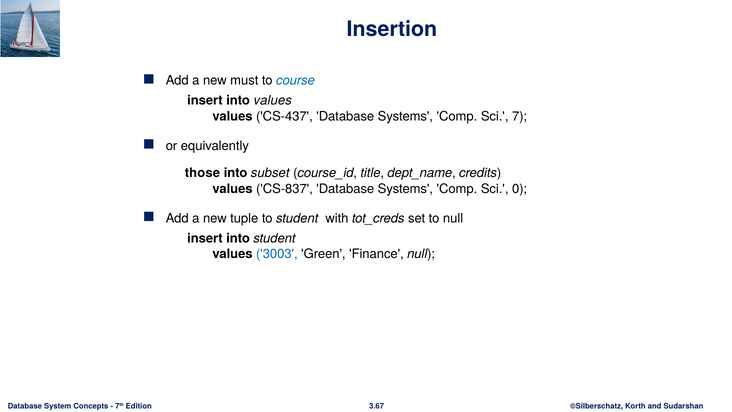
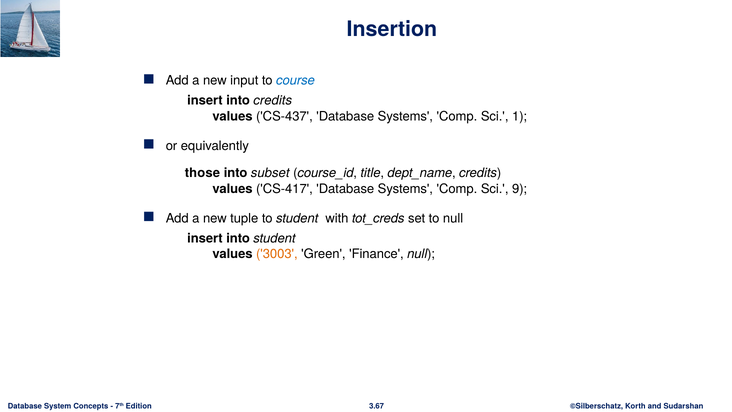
must: must -> input
into values: values -> credits
7: 7 -> 1
CS-837: CS-837 -> CS-417
0: 0 -> 9
3003 colour: blue -> orange
